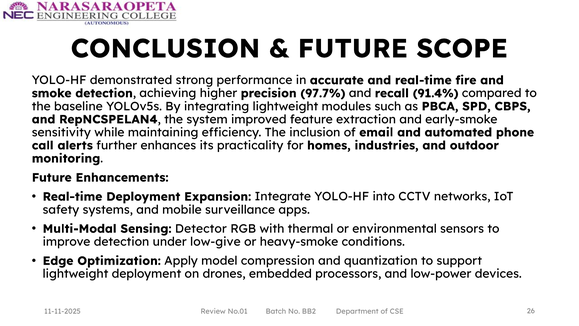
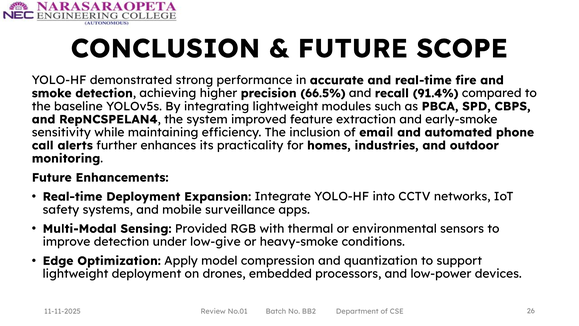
97.7%: 97.7% -> 66.5%
Detector: Detector -> Provided
